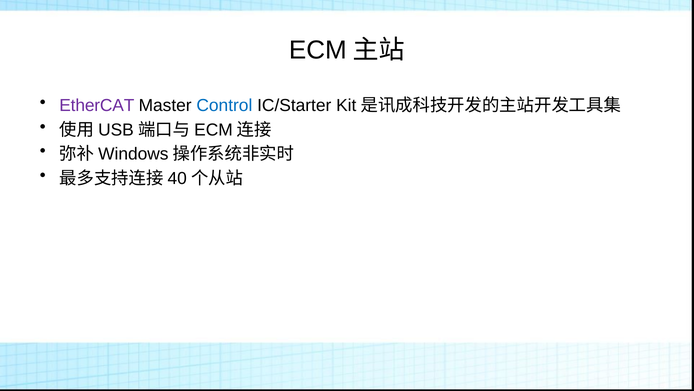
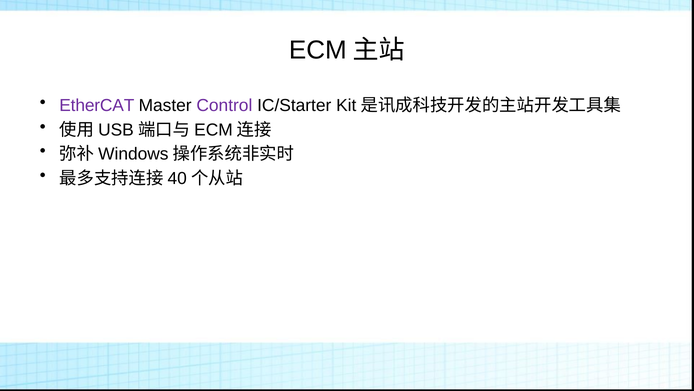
Control colour: blue -> purple
